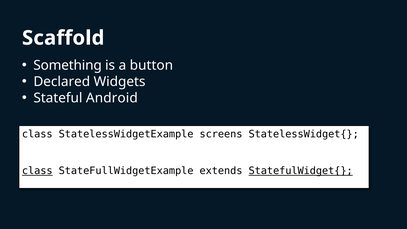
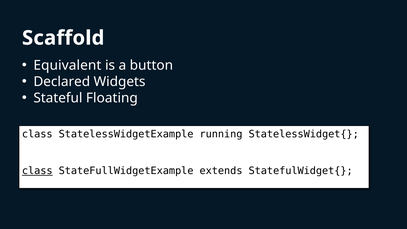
Something: Something -> Equivalent
Android: Android -> Floating
screens: screens -> running
StatefulWidget{ underline: present -> none
